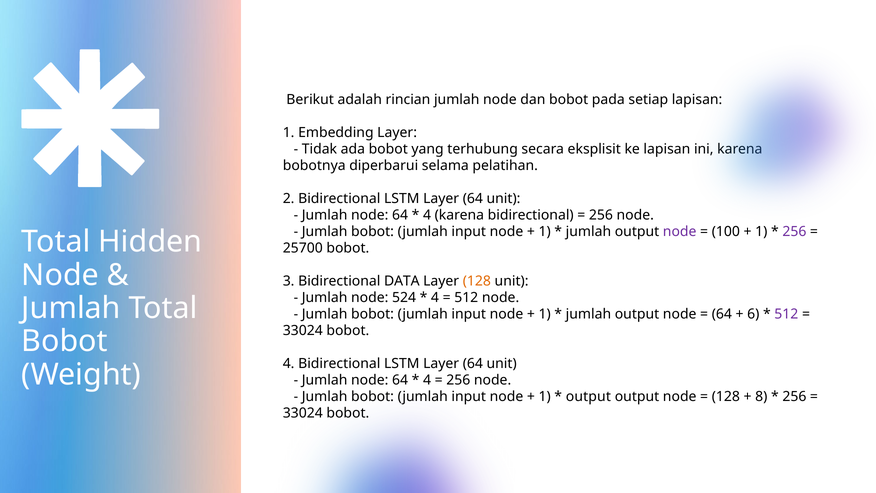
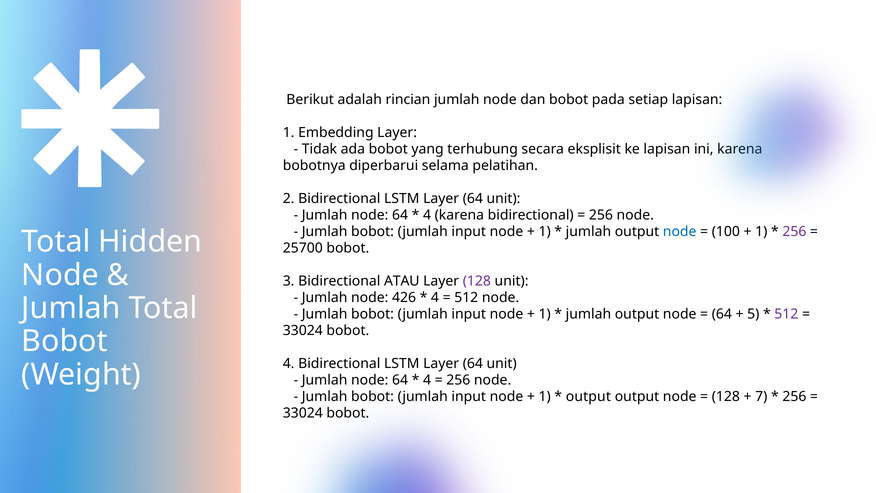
node at (680, 231) colour: purple -> blue
DATA: DATA -> ATAU
128 at (477, 281) colour: orange -> purple
524: 524 -> 426
6: 6 -> 5
8: 8 -> 7
